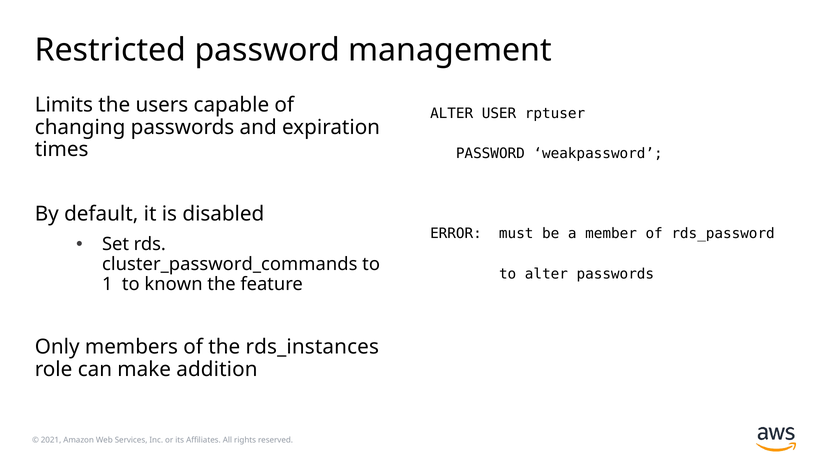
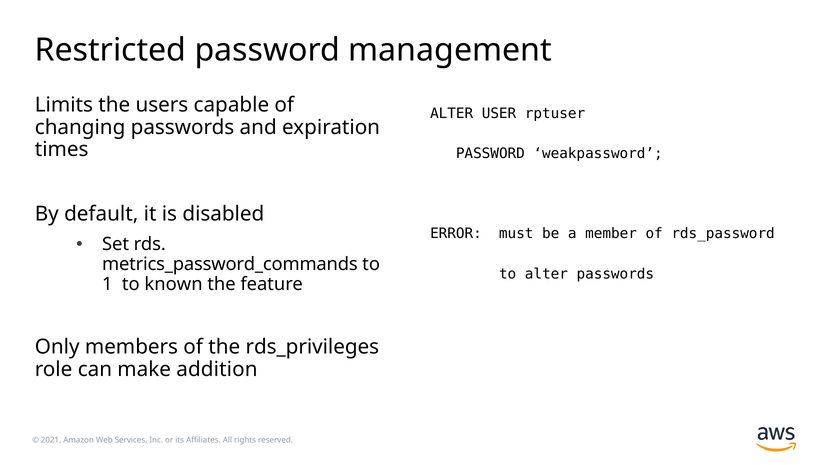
cluster_password_commands: cluster_password_commands -> metrics_password_commands
rds_instances: rds_instances -> rds_privileges
